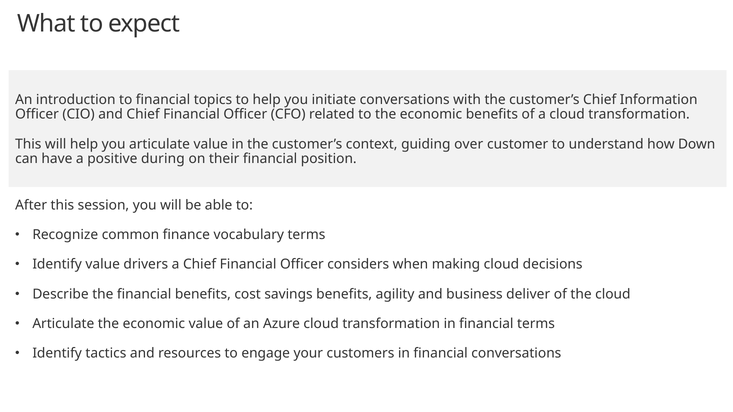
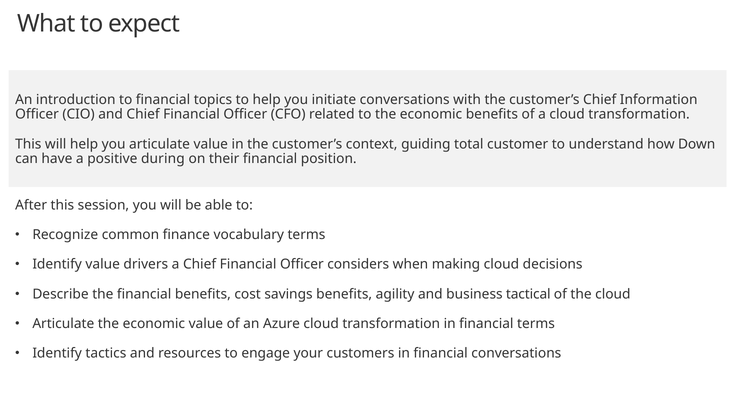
over: over -> total
deliver: deliver -> tactical
